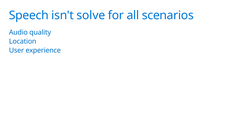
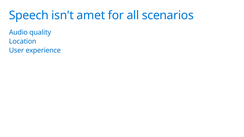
solve: solve -> amet
